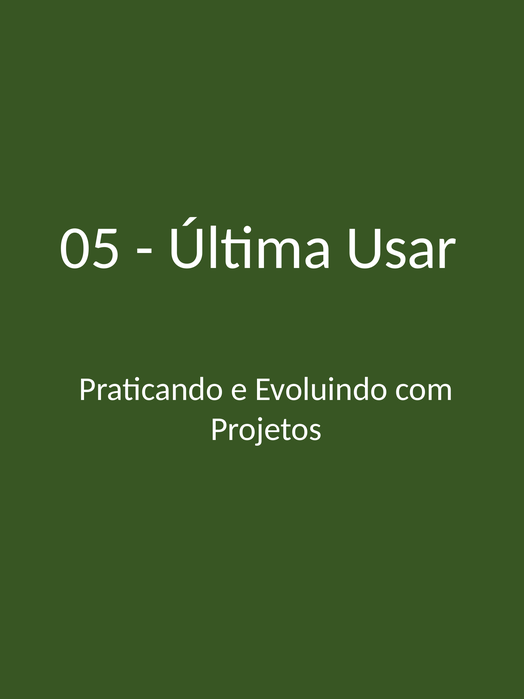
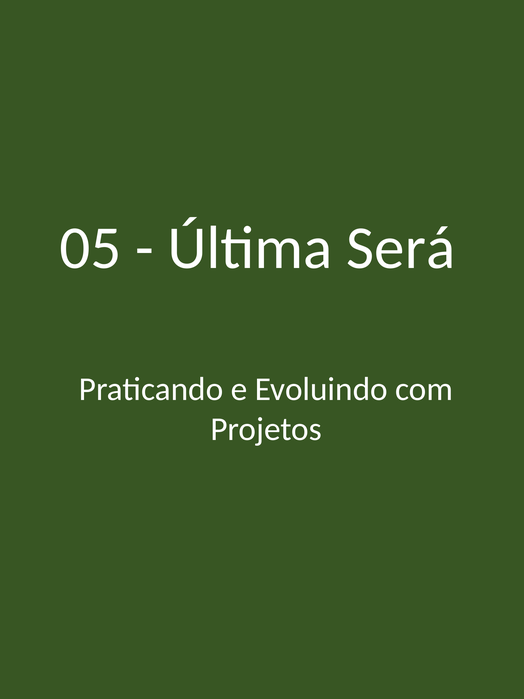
Usar: Usar -> Será
